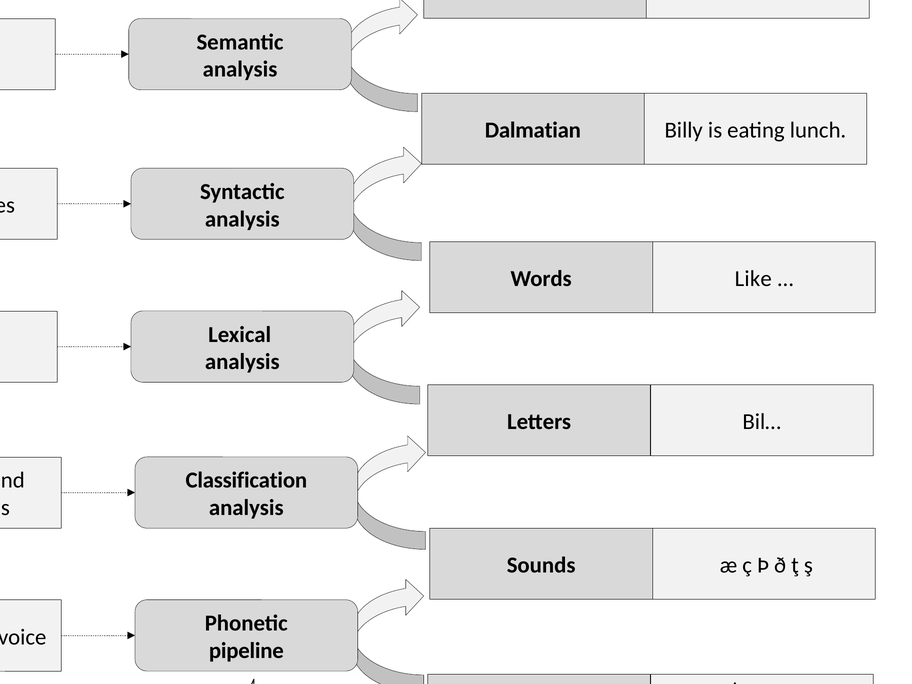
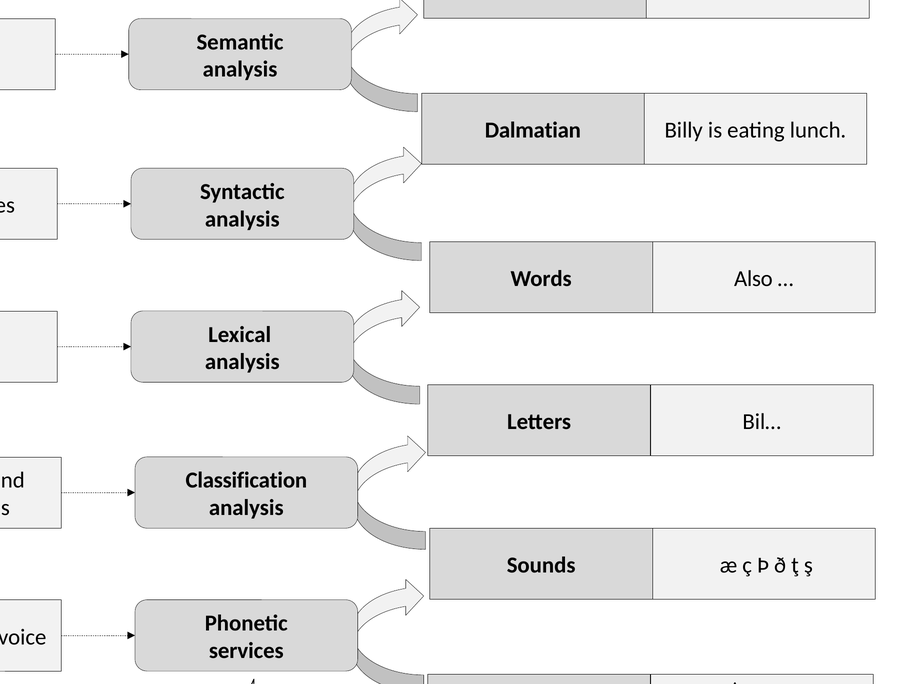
Like: Like -> Also
pipeline: pipeline -> services
